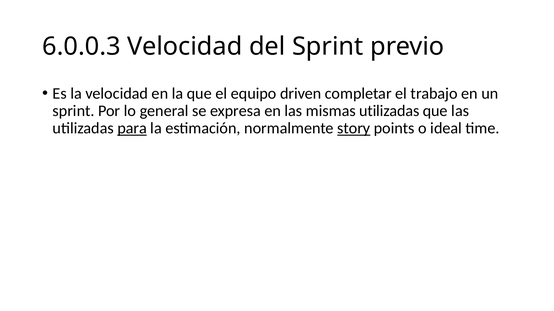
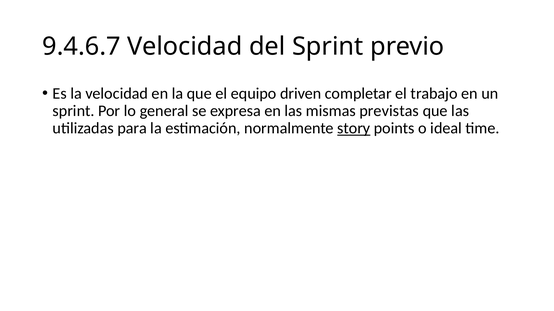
6.0.0.3: 6.0.0.3 -> 9.4.6.7
mismas utilizadas: utilizadas -> previstas
para underline: present -> none
